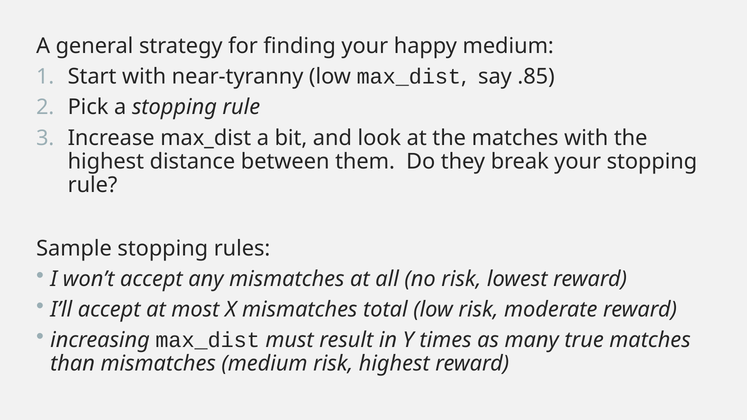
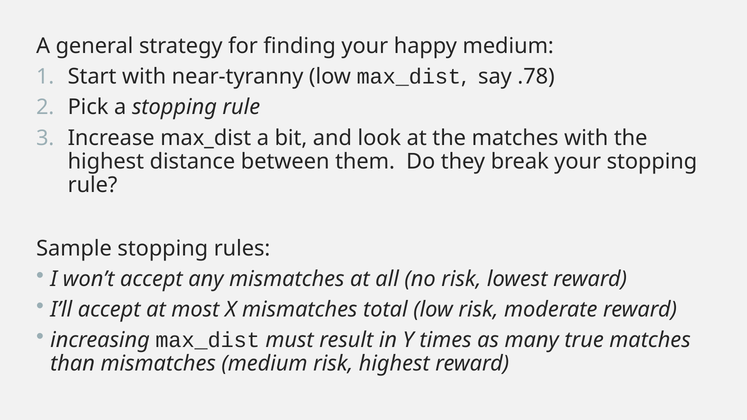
.85: .85 -> .78
